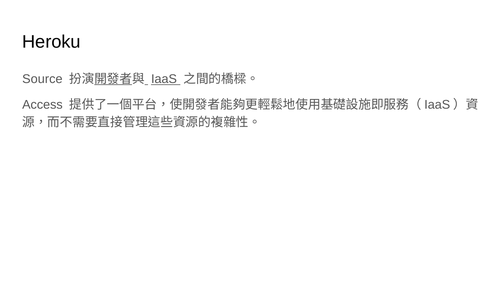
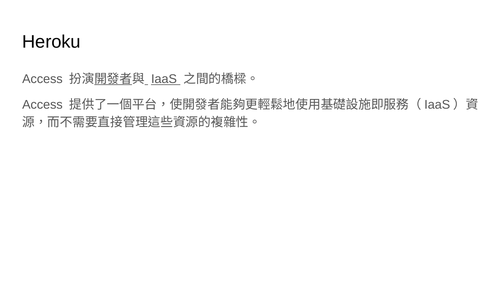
Source at (42, 79): Source -> Access
